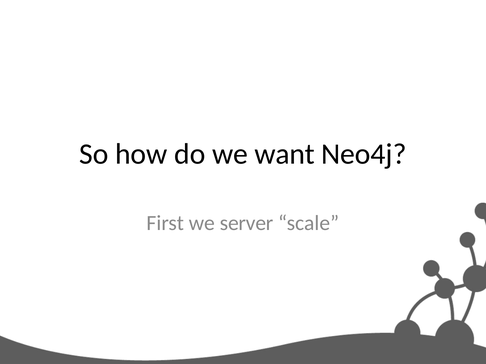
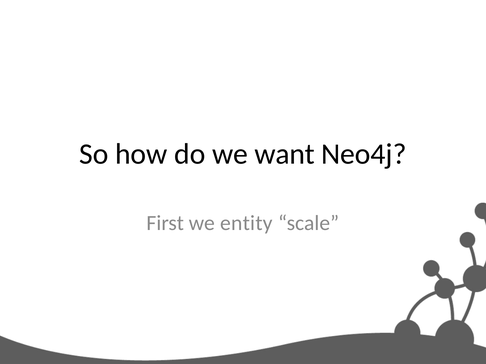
server: server -> entity
